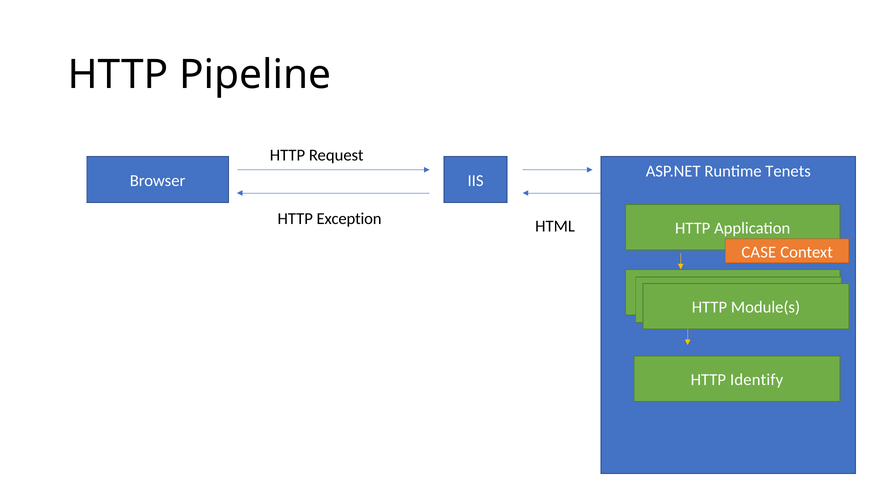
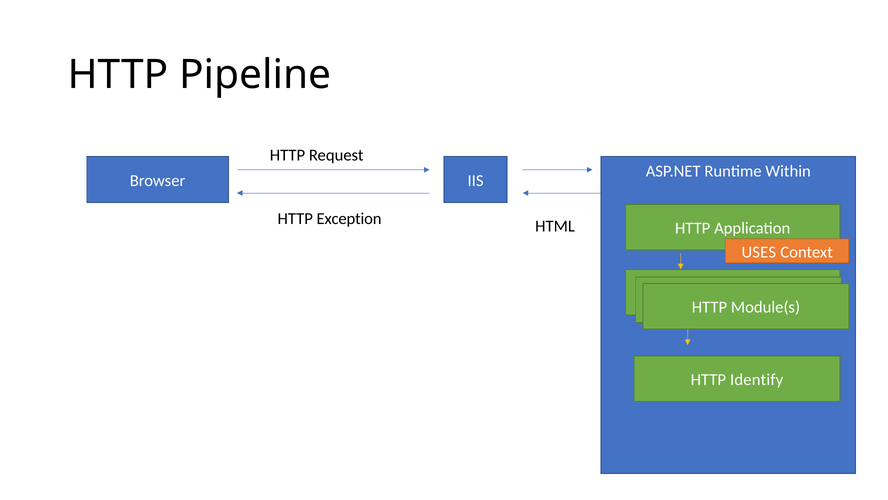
Tenets: Tenets -> Within
CASE: CASE -> USES
